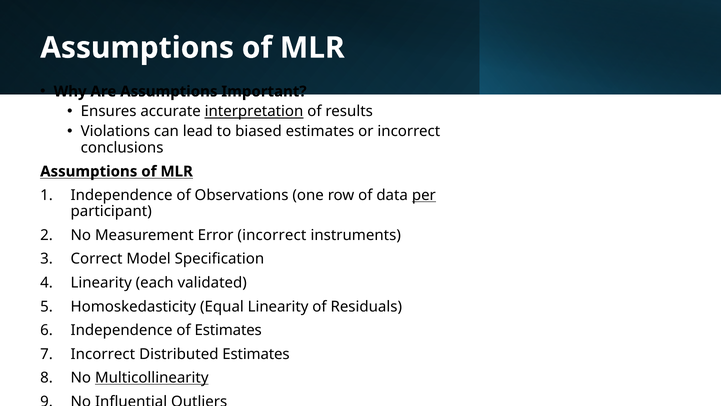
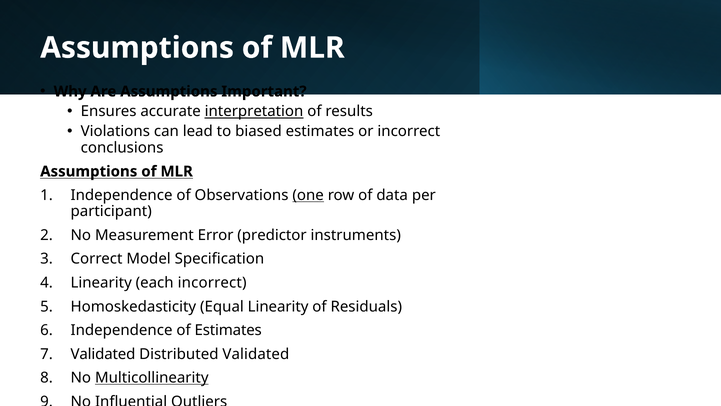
one underline: none -> present
per underline: present -> none
Error incorrect: incorrect -> predictor
each validated: validated -> incorrect
Incorrect at (103, 354): Incorrect -> Validated
Distributed Estimates: Estimates -> Validated
